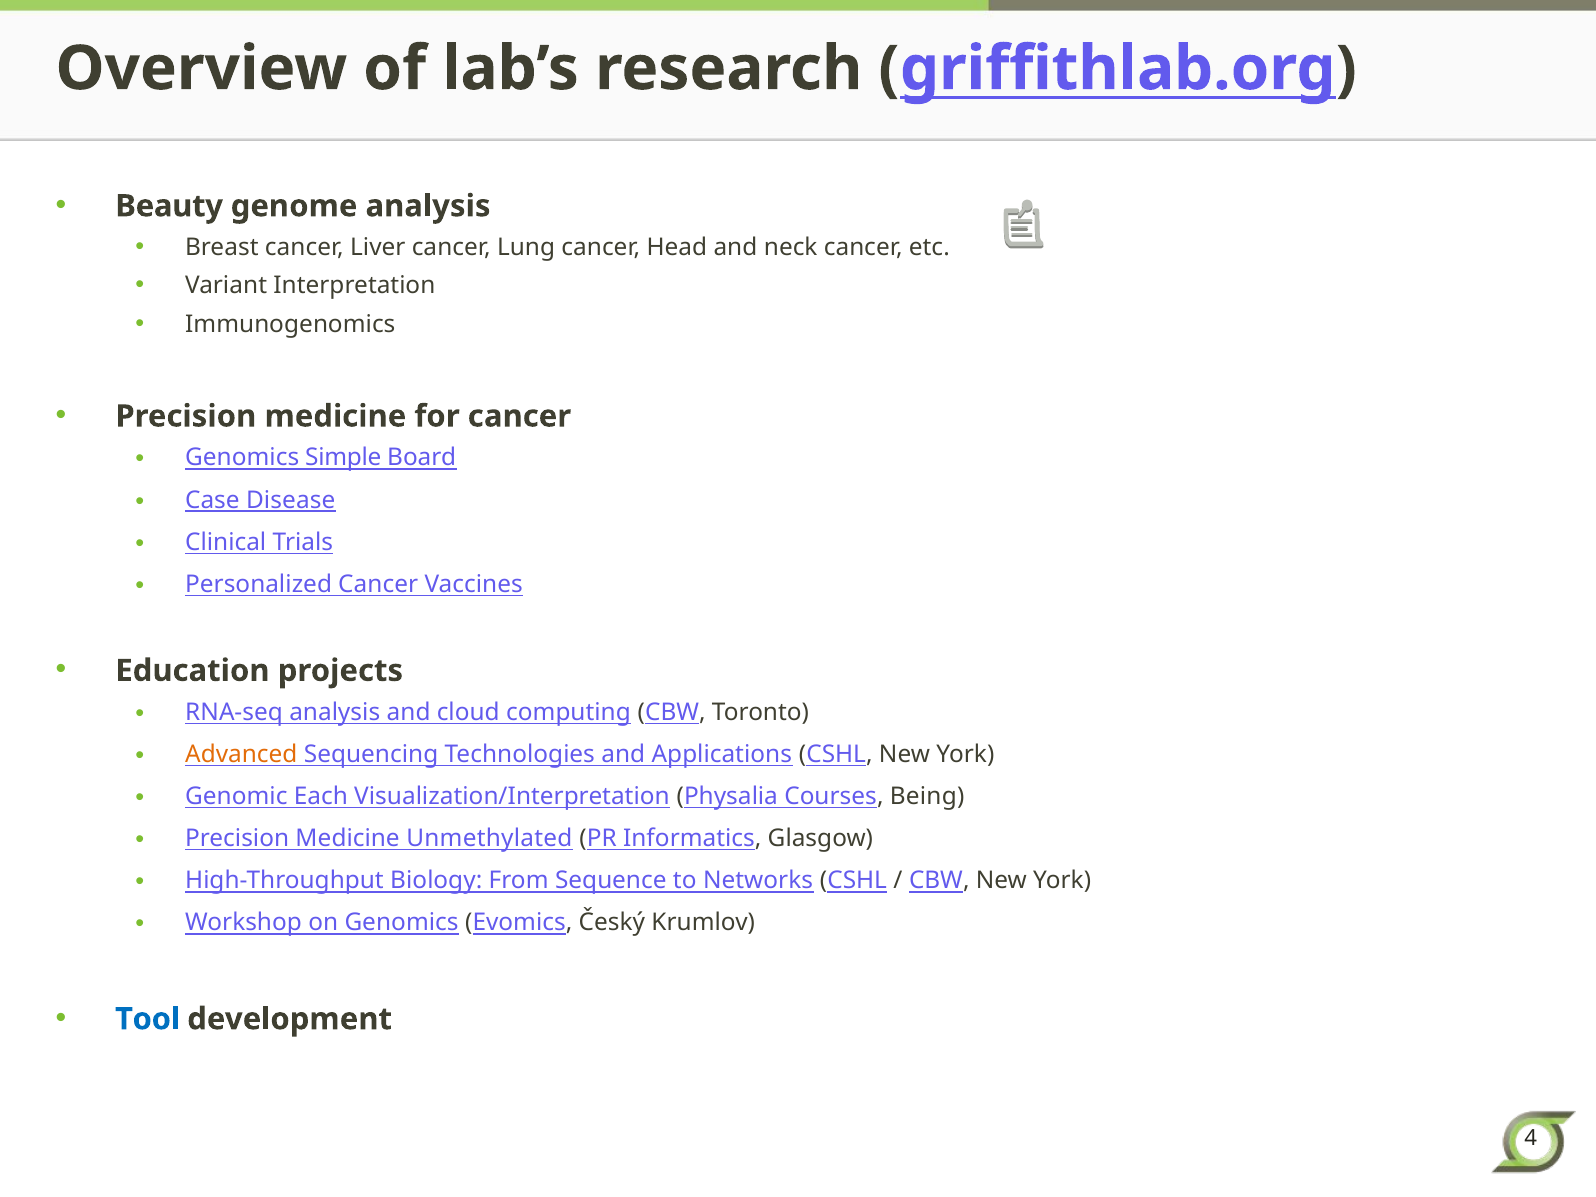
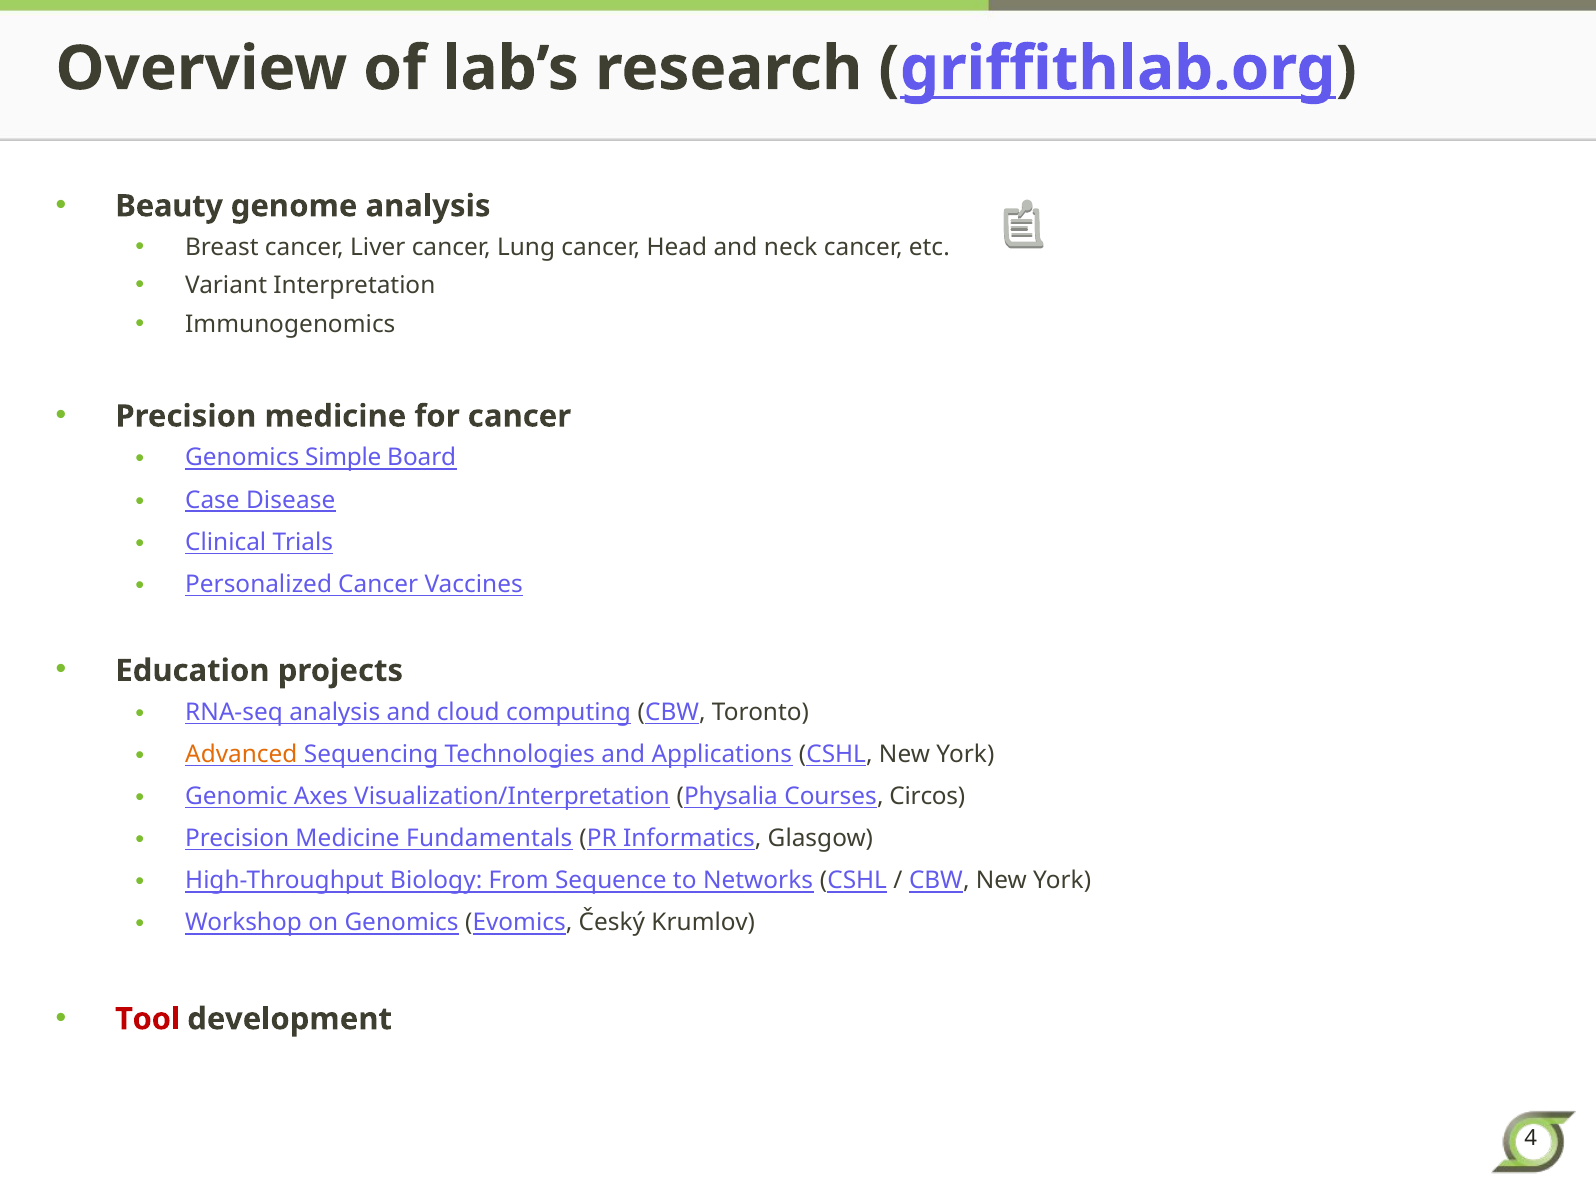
Each: Each -> Axes
Being: Being -> Circos
Unmethylated: Unmethylated -> Fundamentals
Tool colour: blue -> red
